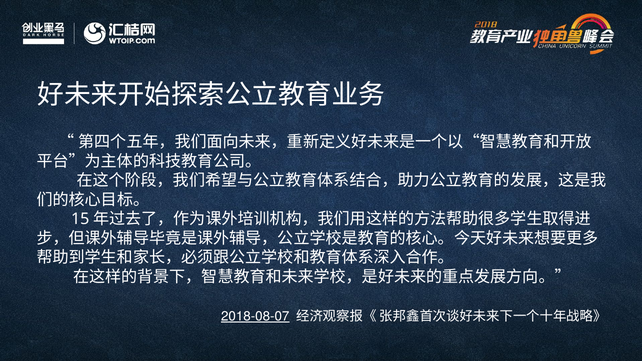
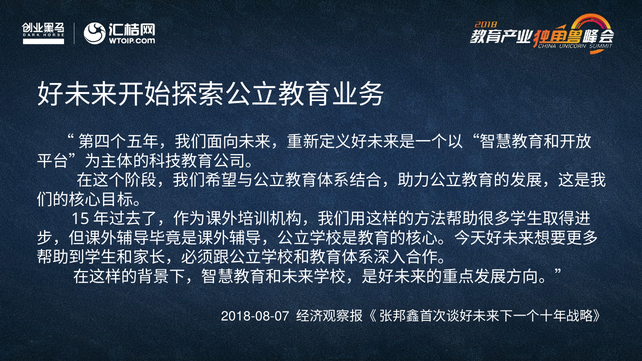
2018-08-07 underline: present -> none
